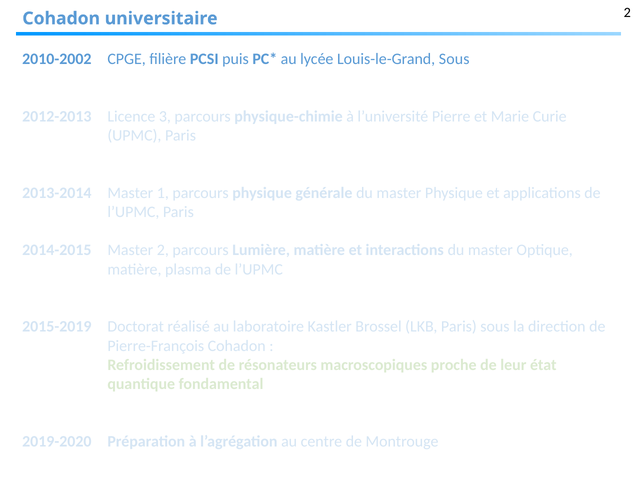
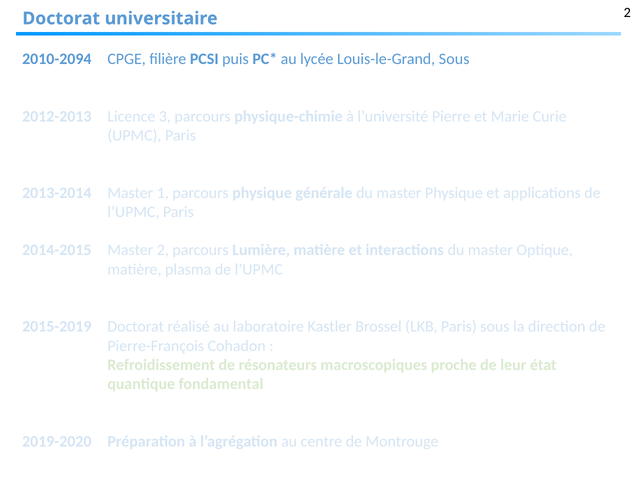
Cohadon at (61, 18): Cohadon -> Doctorat
2010-2002: 2010-2002 -> 2010-2094
